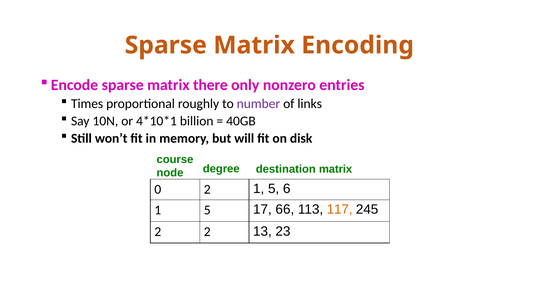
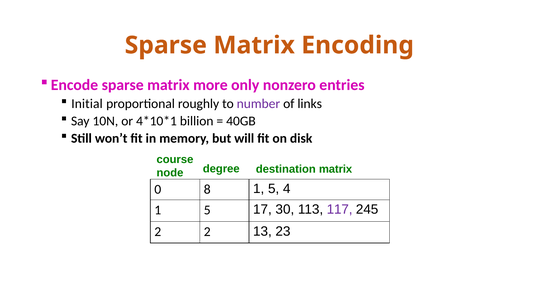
there: there -> more
Times: Times -> Initial
0 2: 2 -> 8
6: 6 -> 4
66: 66 -> 30
117 colour: orange -> purple
